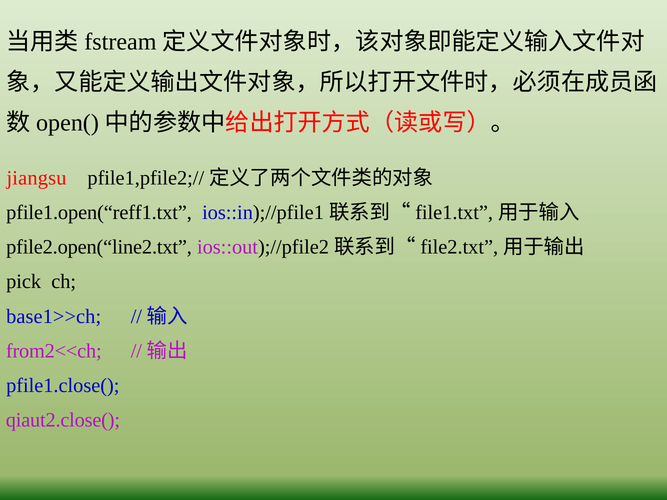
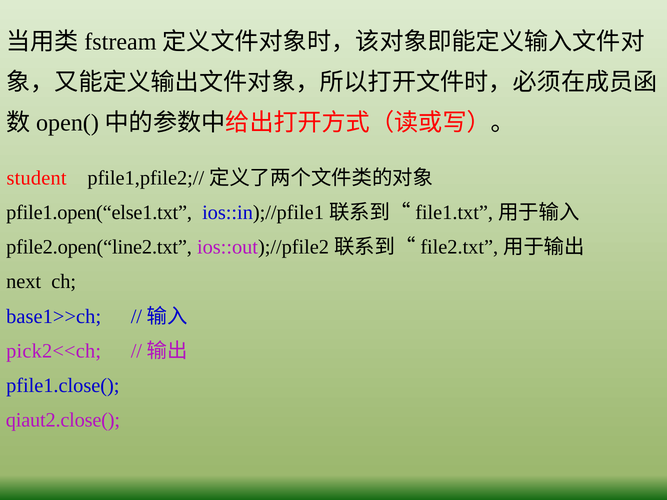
jiangsu: jiangsu -> student
pfile1.open(“reff1.txt: pfile1.open(“reff1.txt -> pfile1.open(“else1.txt
pick: pick -> next
from2<<ch: from2<<ch -> pick2<<ch
